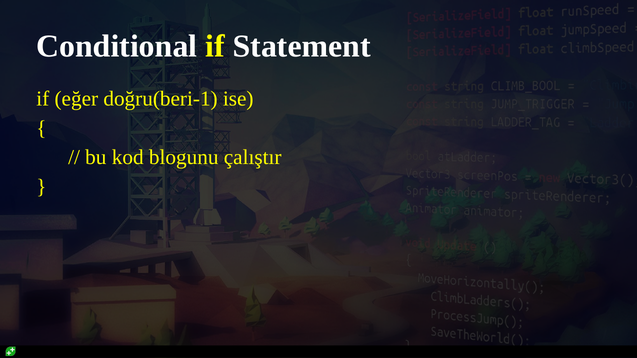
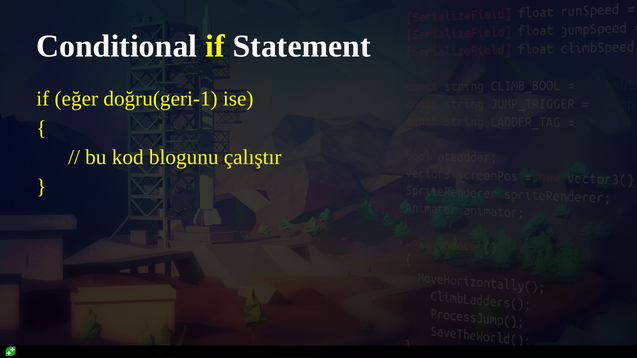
doğru(beri-1: doğru(beri-1 -> doğru(geri-1
